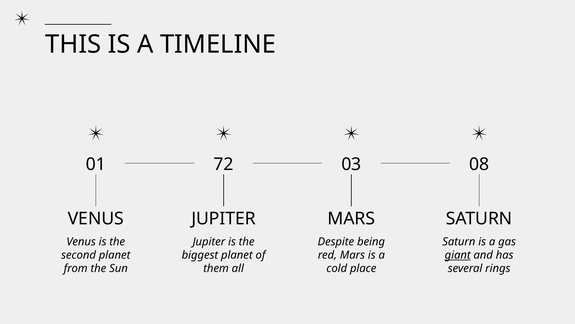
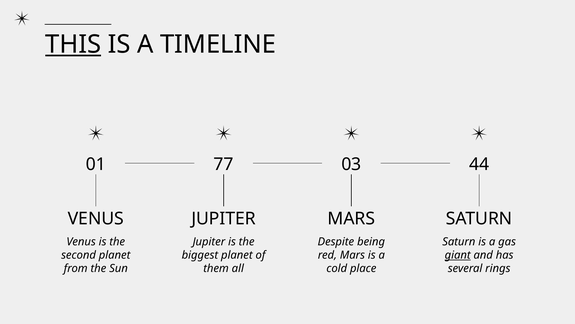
THIS underline: none -> present
72: 72 -> 77
08: 08 -> 44
